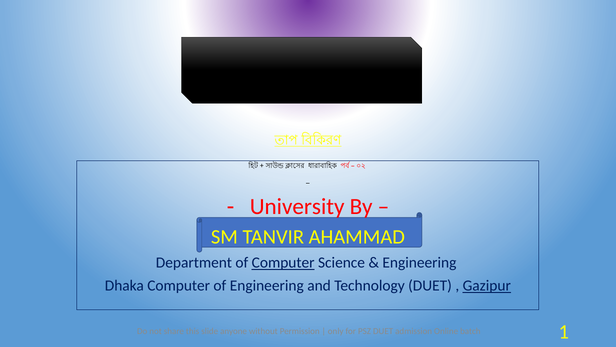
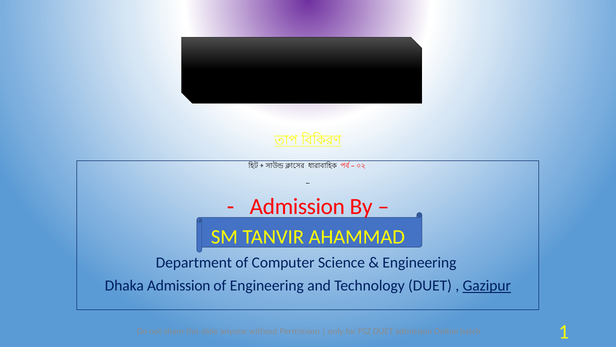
University at (297, 206): University -> Admission
Computer at (283, 262) underline: present -> none
Dhaka Computer: Computer -> Admission
